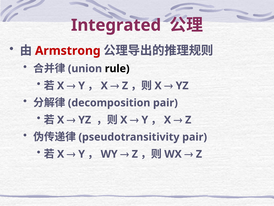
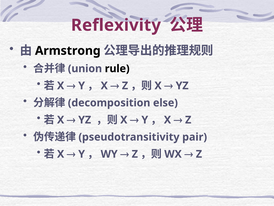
Integrated: Integrated -> Reflexivity
Armstrong colour: red -> black
pair at (165, 103): pair -> else
